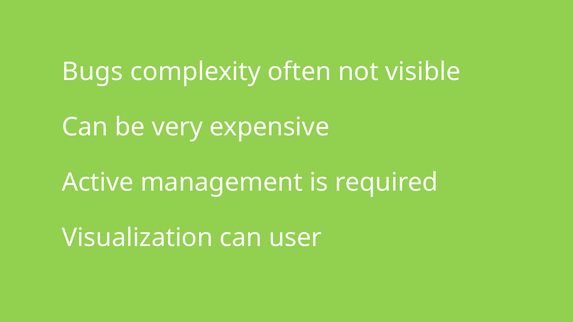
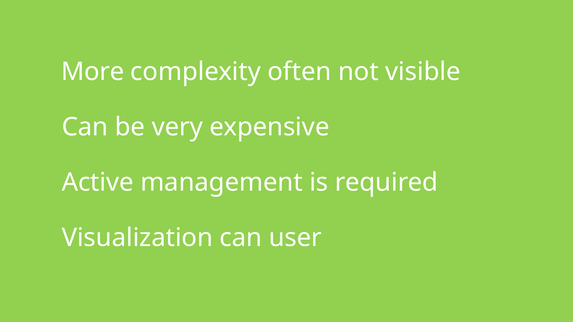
Bugs: Bugs -> More
